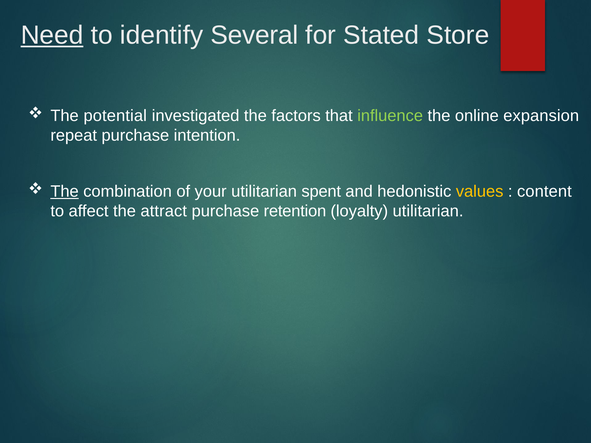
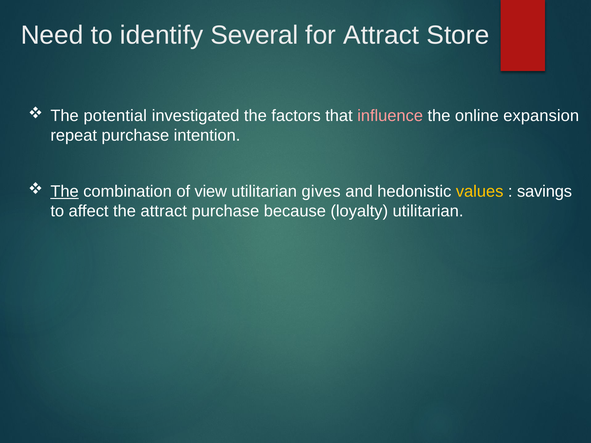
Need underline: present -> none
for Stated: Stated -> Attract
influence colour: light green -> pink
your: your -> view
spent: spent -> gives
content: content -> savings
retention: retention -> because
